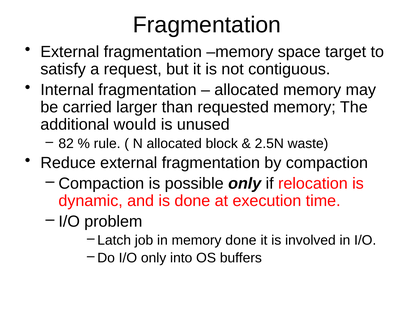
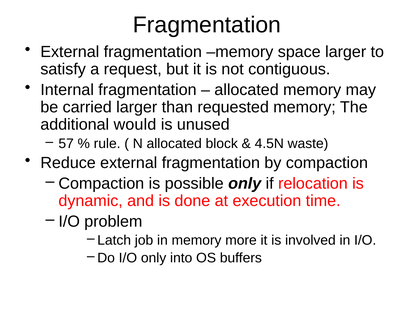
space target: target -> larger
82: 82 -> 57
2.5N: 2.5N -> 4.5N
memory done: done -> more
